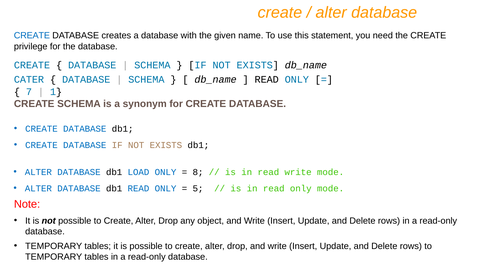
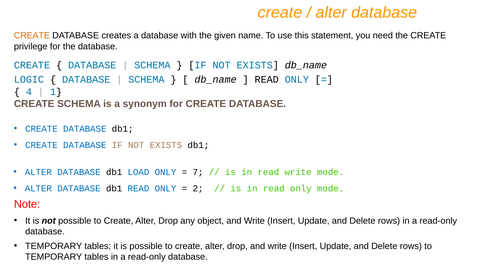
CREATE at (32, 36) colour: blue -> orange
CATER: CATER -> LOGIC
7: 7 -> 4
8: 8 -> 7
5: 5 -> 2
